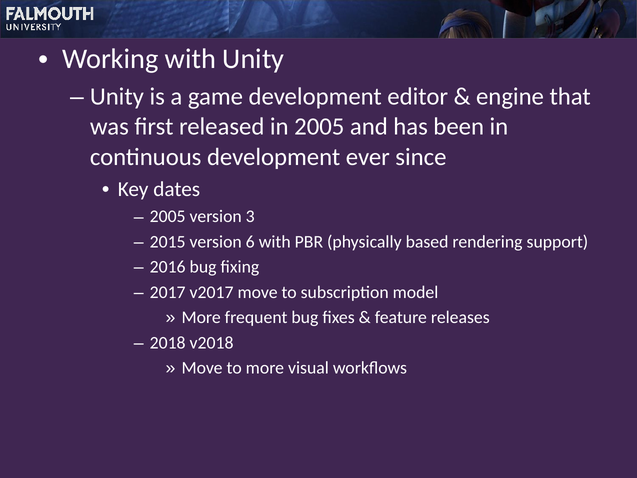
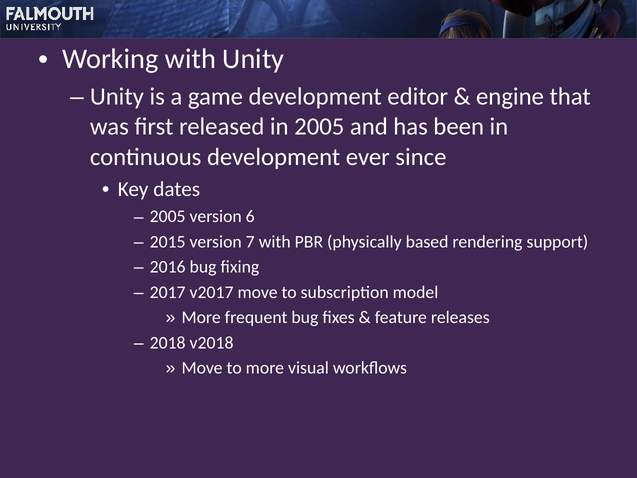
3: 3 -> 6
6: 6 -> 7
